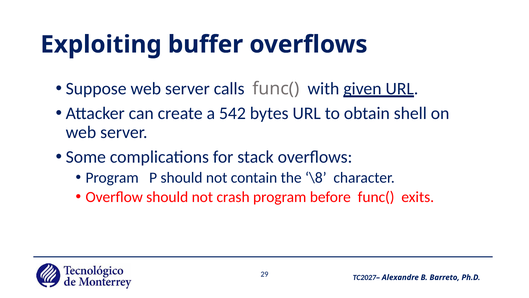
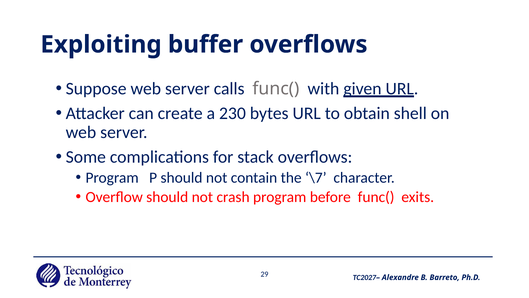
542: 542 -> 230
\8: \8 -> \7
